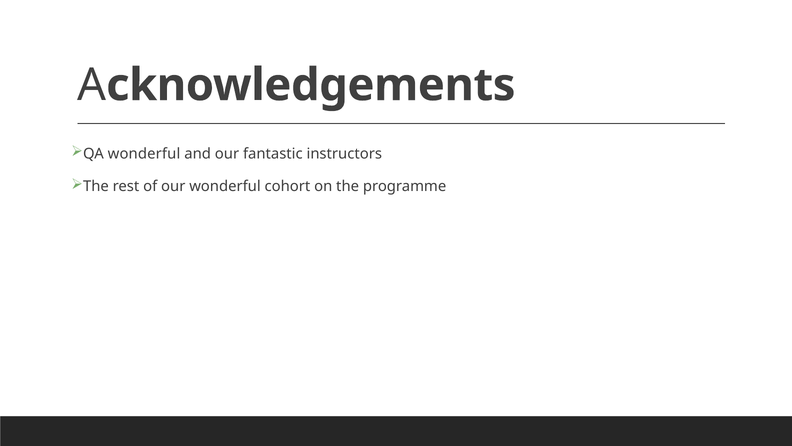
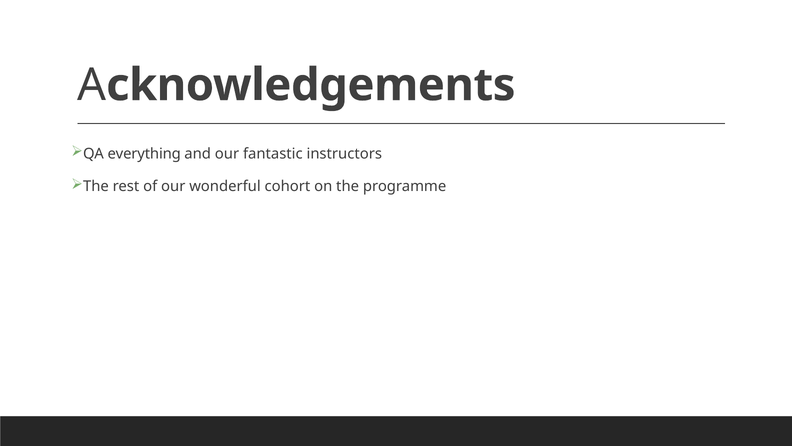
QA wonderful: wonderful -> everything
